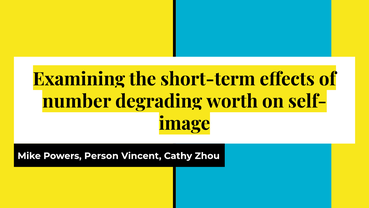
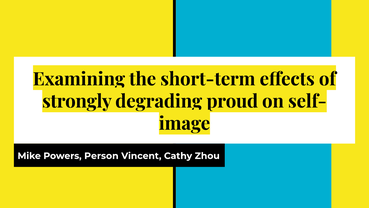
number: number -> strongly
worth: worth -> proud
